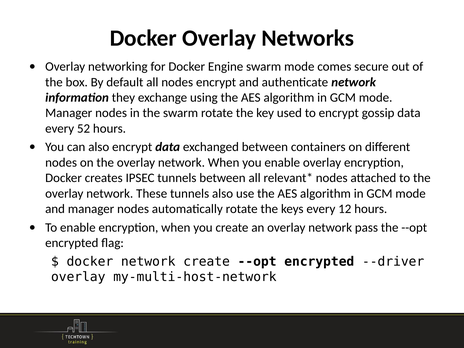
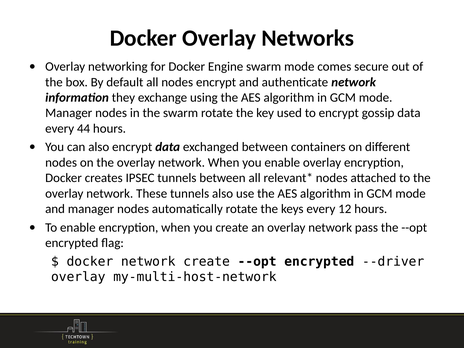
52: 52 -> 44
